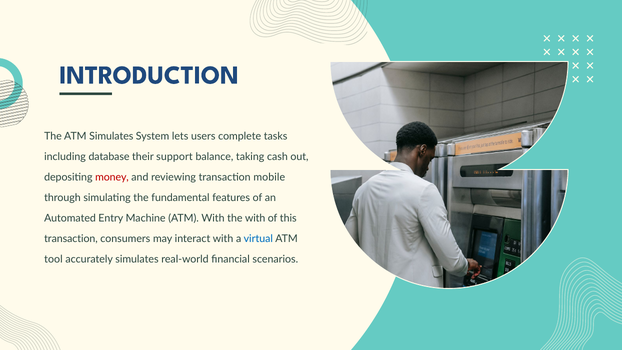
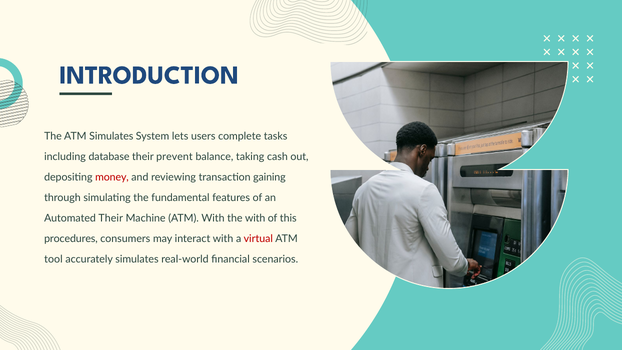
support: support -> prevent
mobile: mobile -> gaining
Automated Entry: Entry -> Their
transaction at (71, 239): transaction -> procedures
virtual colour: blue -> red
